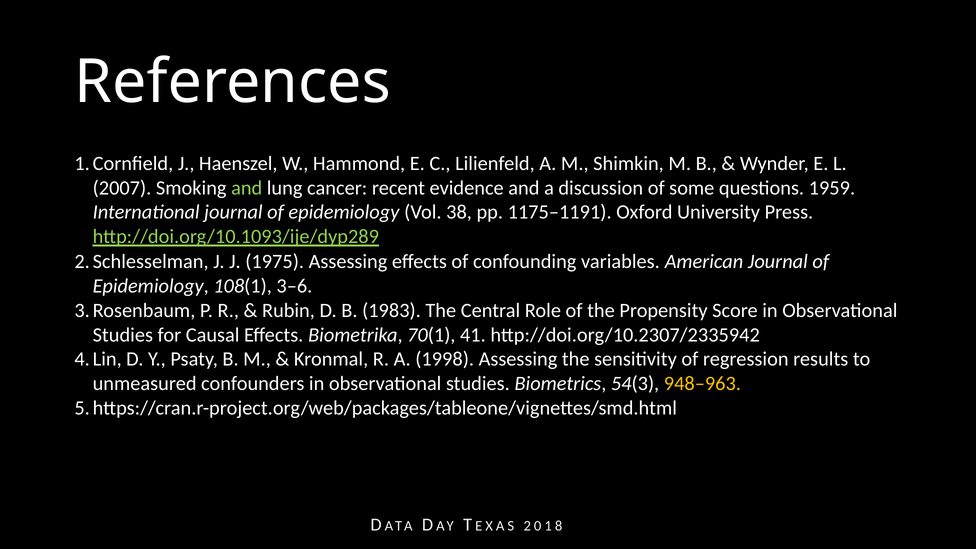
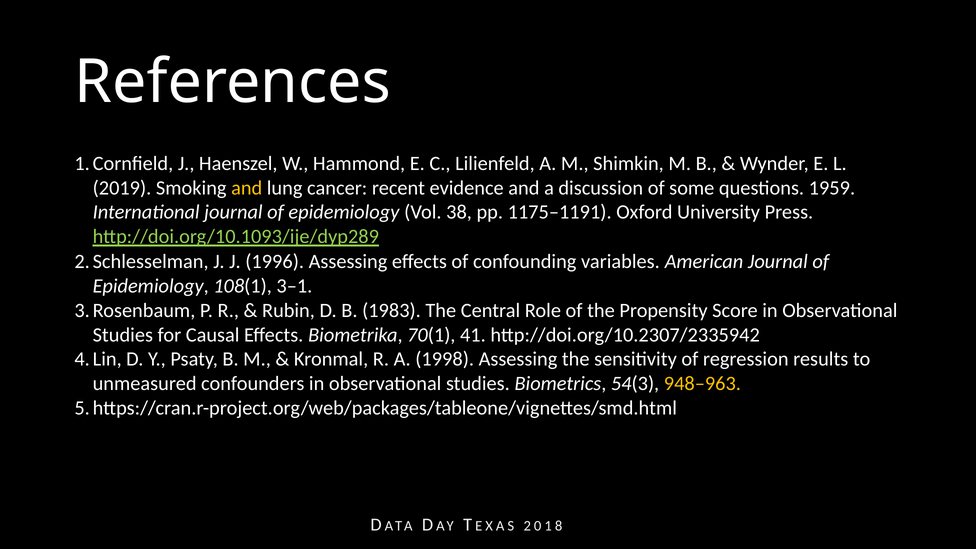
2007: 2007 -> 2019
and at (247, 188) colour: light green -> yellow
1975: 1975 -> 1996
3–6: 3–6 -> 3–1
